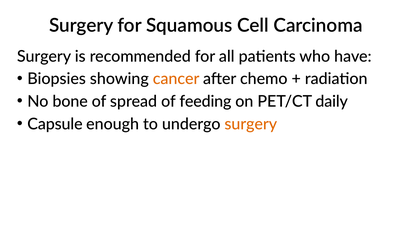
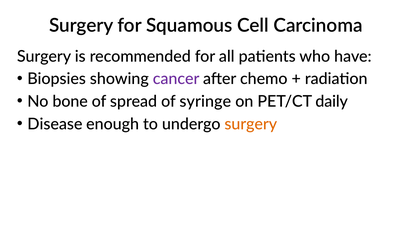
cancer colour: orange -> purple
feeding: feeding -> syringe
Capsule: Capsule -> Disease
